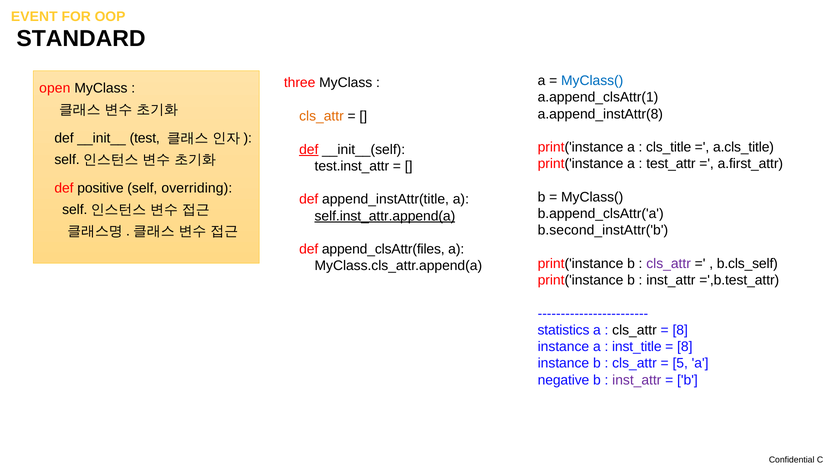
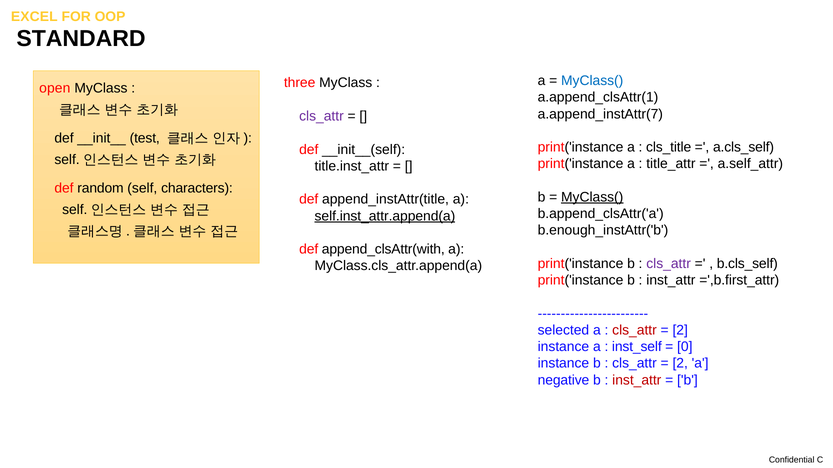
EVENT: EVENT -> EXCEL
a.append_instAttr(8: a.append_instAttr(8 -> a.append_instAttr(7
cls_attr at (321, 116) colour: orange -> purple
a.cls_title: a.cls_title -> a.cls_self
def at (309, 150) underline: present -> none
test_attr: test_attr -> title_attr
a.first_attr: a.first_attr -> a.self_attr
test.inst_attr: test.inst_attr -> title.inst_attr
positive: positive -> random
overriding: overriding -> characters
MyClass( at (592, 197) underline: none -> present
b.second_instAttr('b: b.second_instAttr('b -> b.enough_instAttr('b
append_clsAttr(files: append_clsAttr(files -> append_clsAttr(with
=',b.test_attr: =',b.test_attr -> =',b.first_attr
statistics: statistics -> selected
cls_attr at (634, 331) colour: black -> red
8 at (680, 331): 8 -> 2
inst_title: inst_title -> inst_self
8 at (685, 347): 8 -> 0
5 at (680, 364): 5 -> 2
inst_attr at (637, 381) colour: purple -> red
